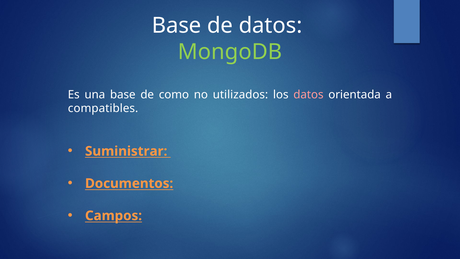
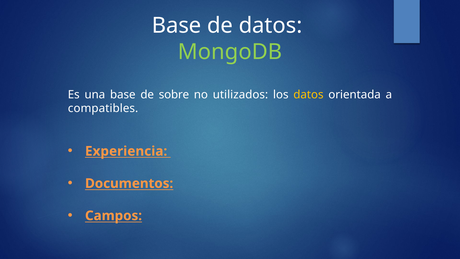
como: como -> sobre
datos at (308, 95) colour: pink -> yellow
Suministrar: Suministrar -> Experiencia
